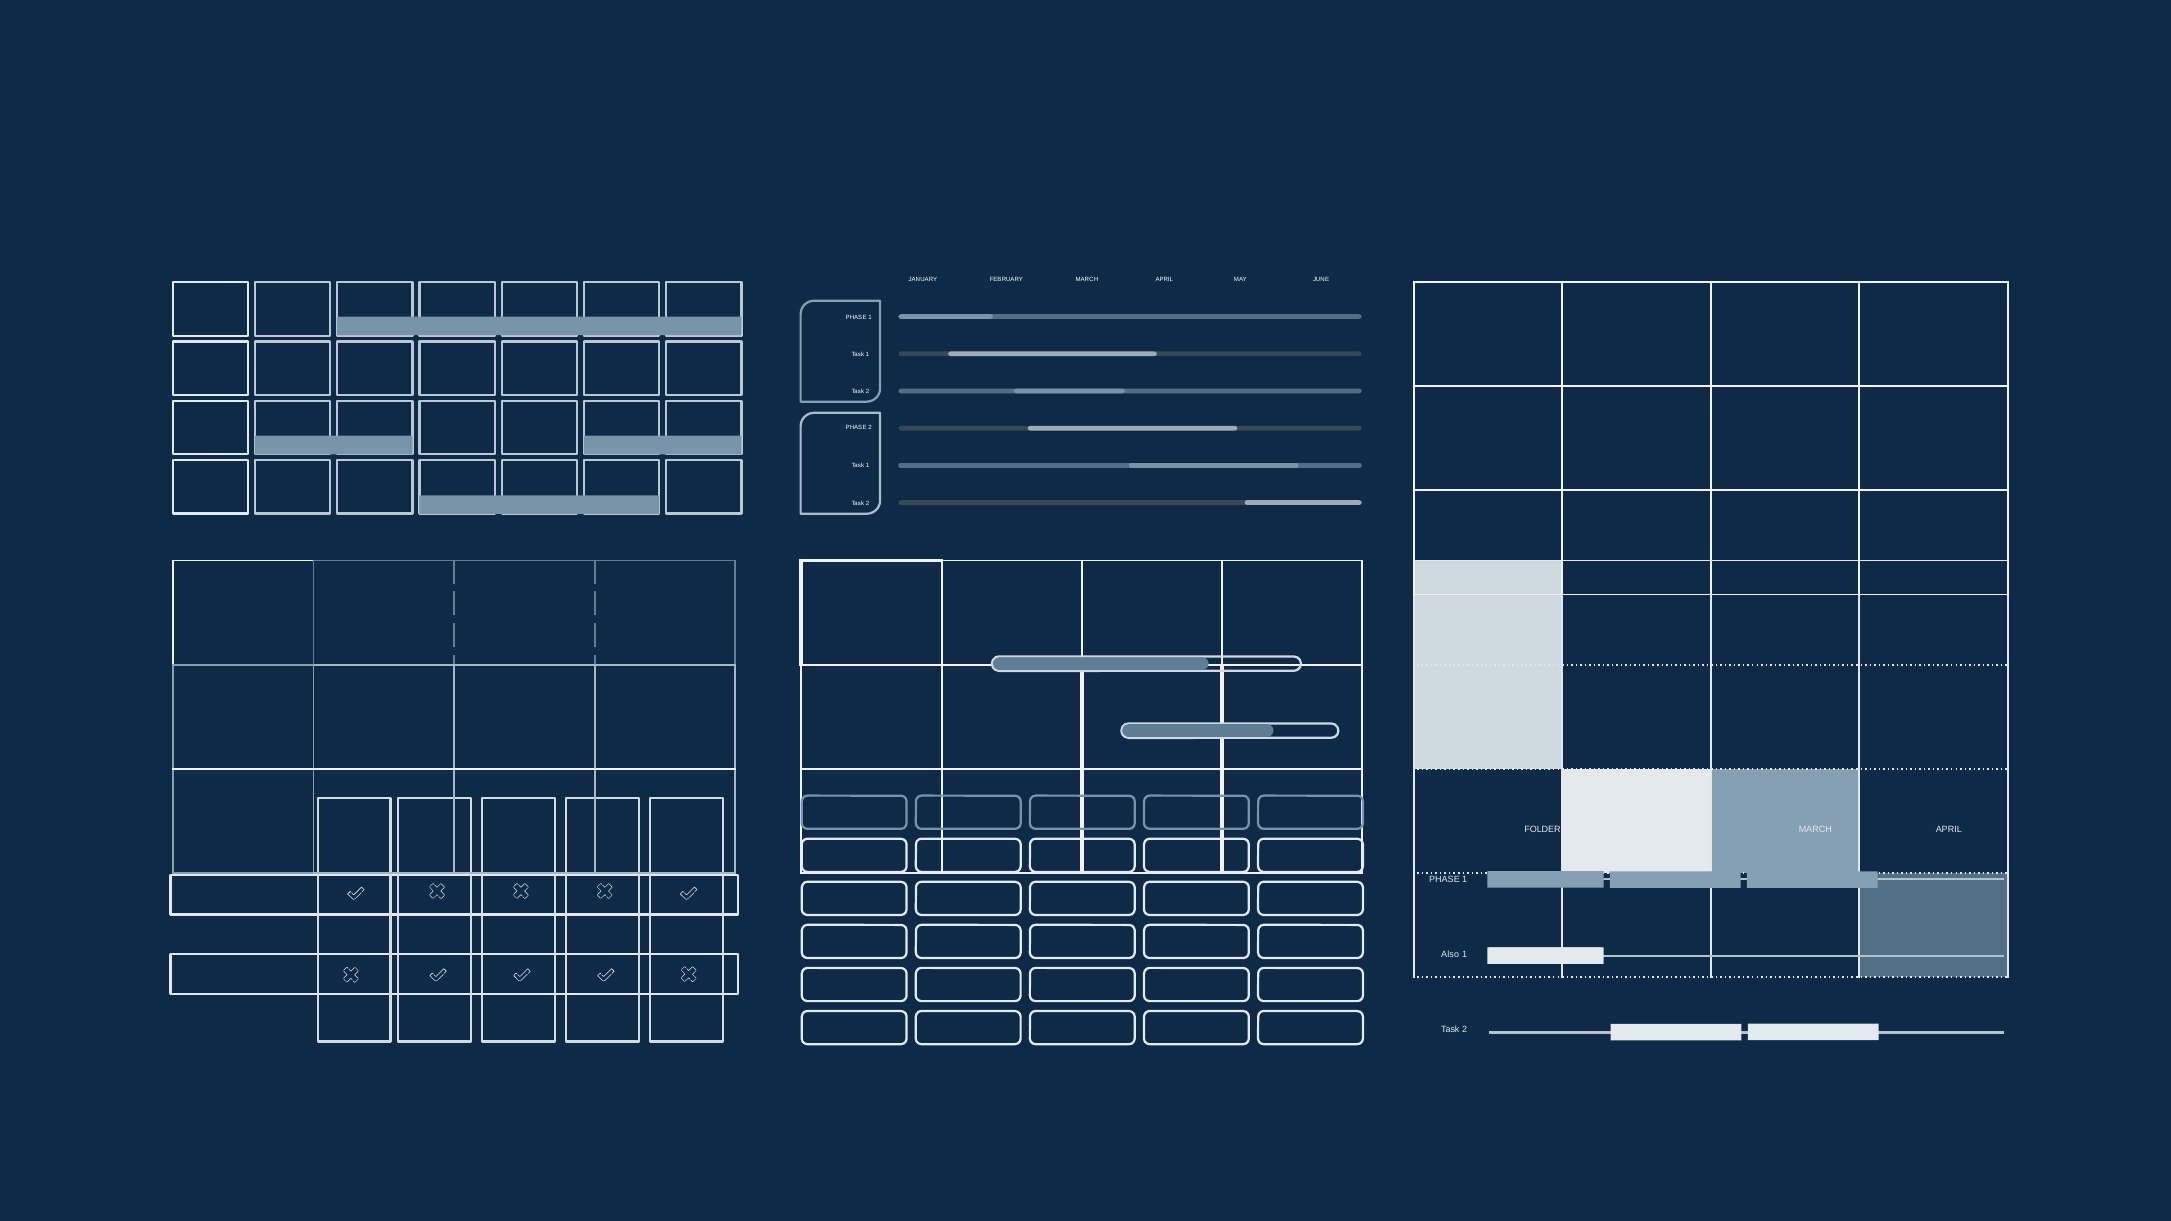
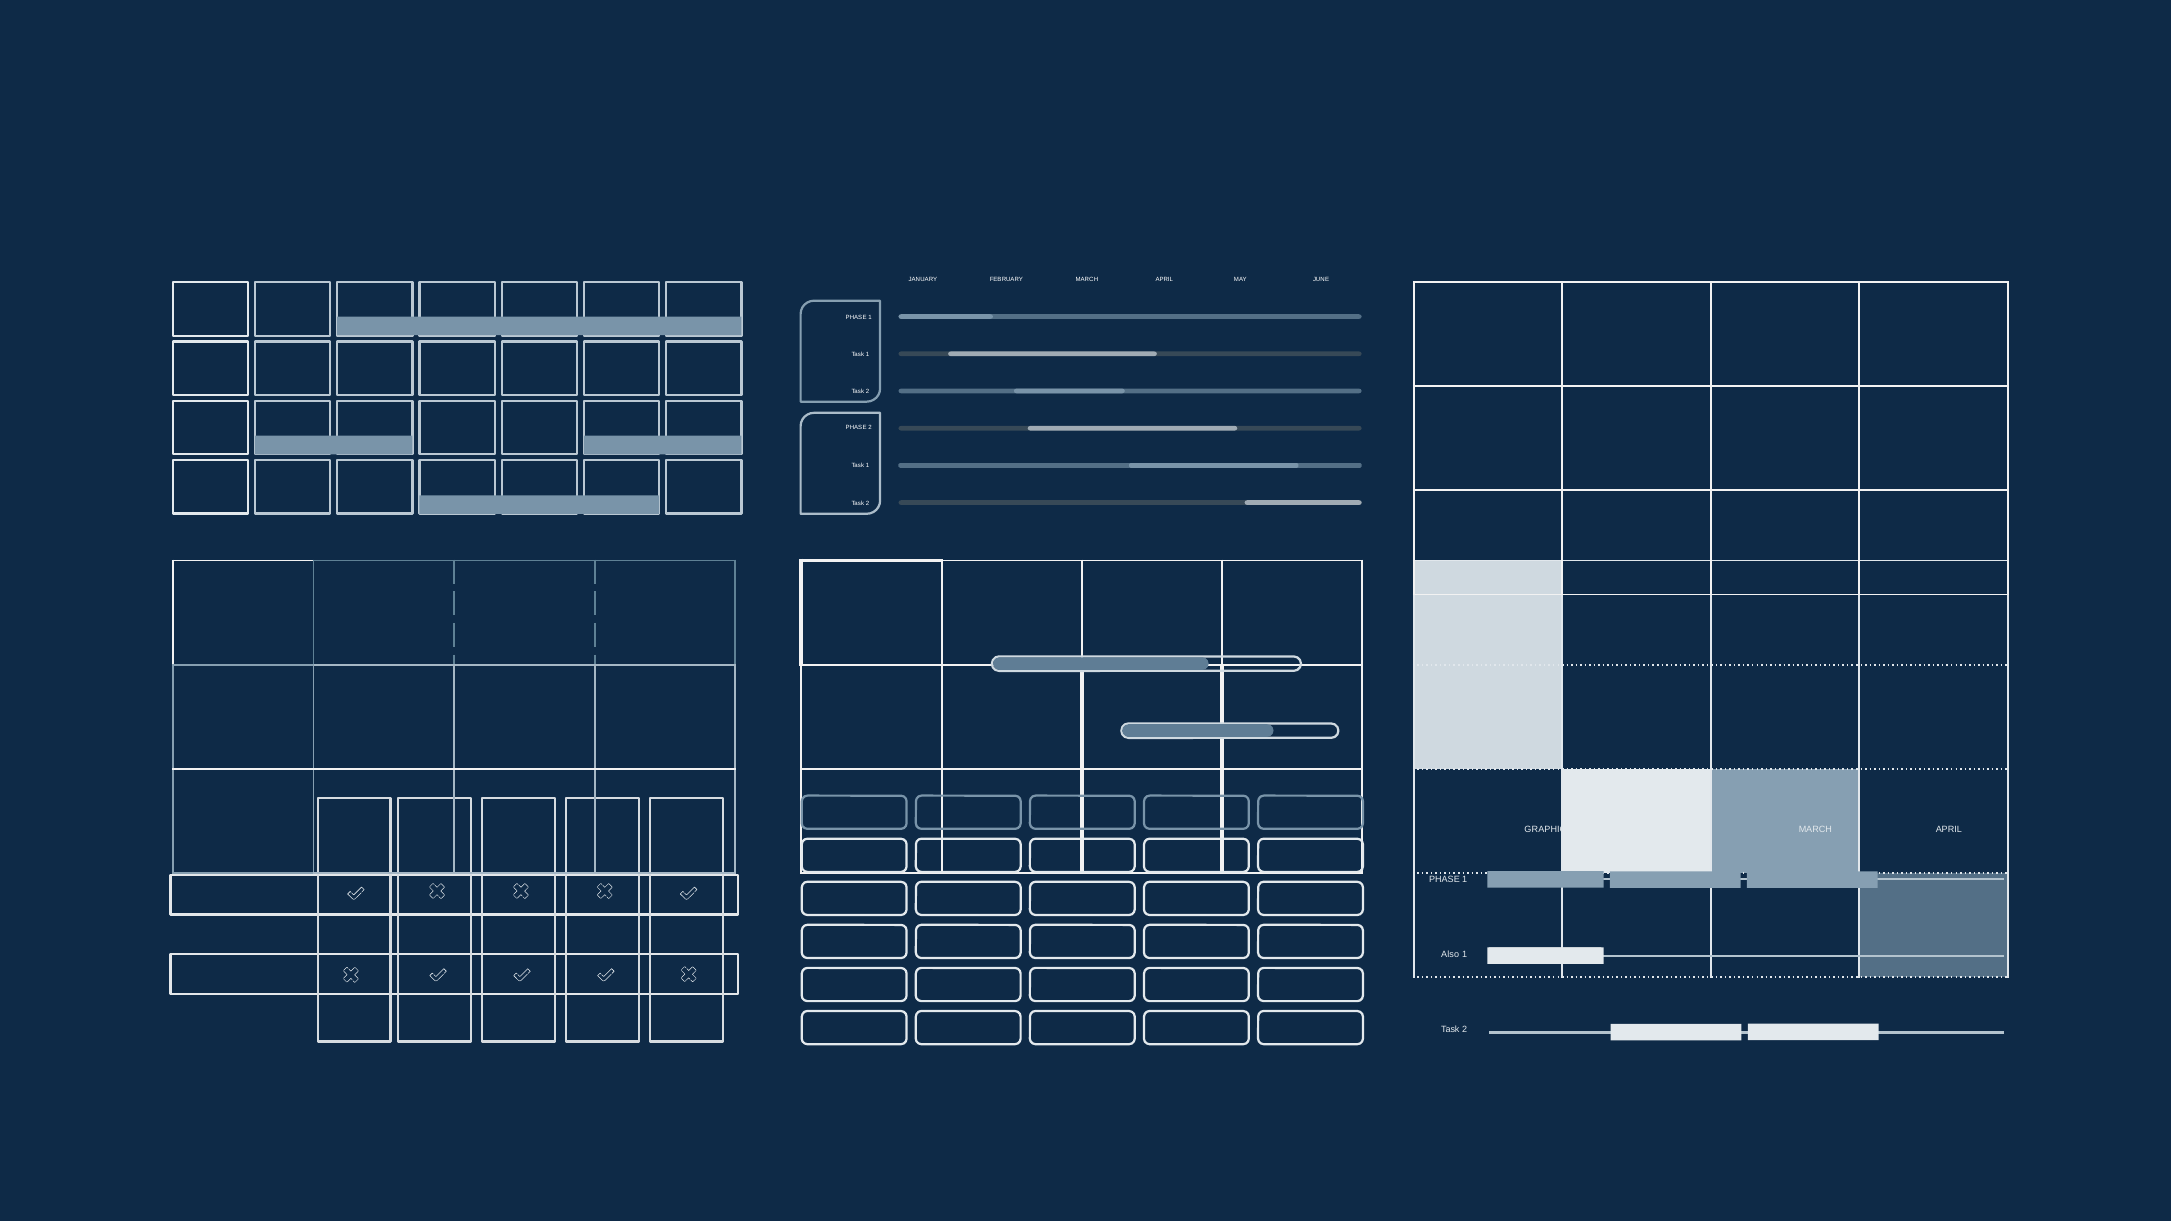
FOLDERS: FOLDERS -> GRAPHIC
